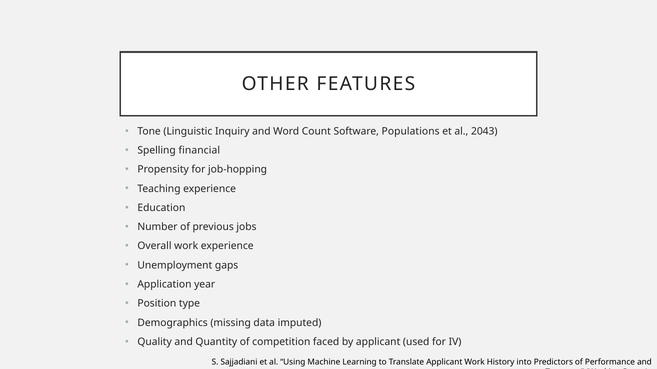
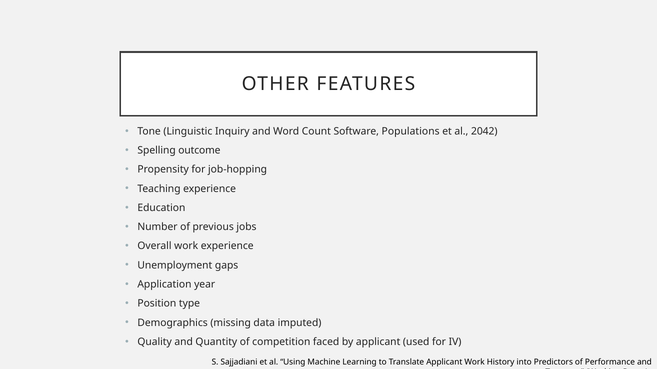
2043: 2043 -> 2042
financial: financial -> outcome
